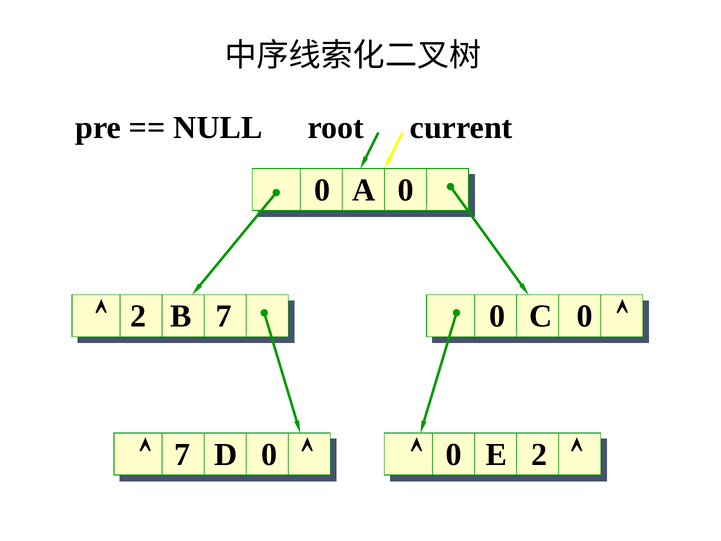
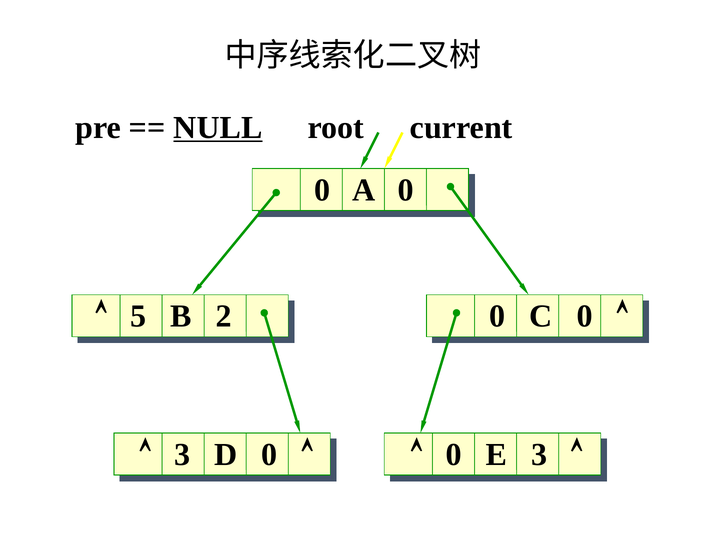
NULL underline: none -> present
2 at (138, 316): 2 -> 5
B 7: 7 -> 2
7 at (182, 454): 7 -> 3
E 2: 2 -> 3
